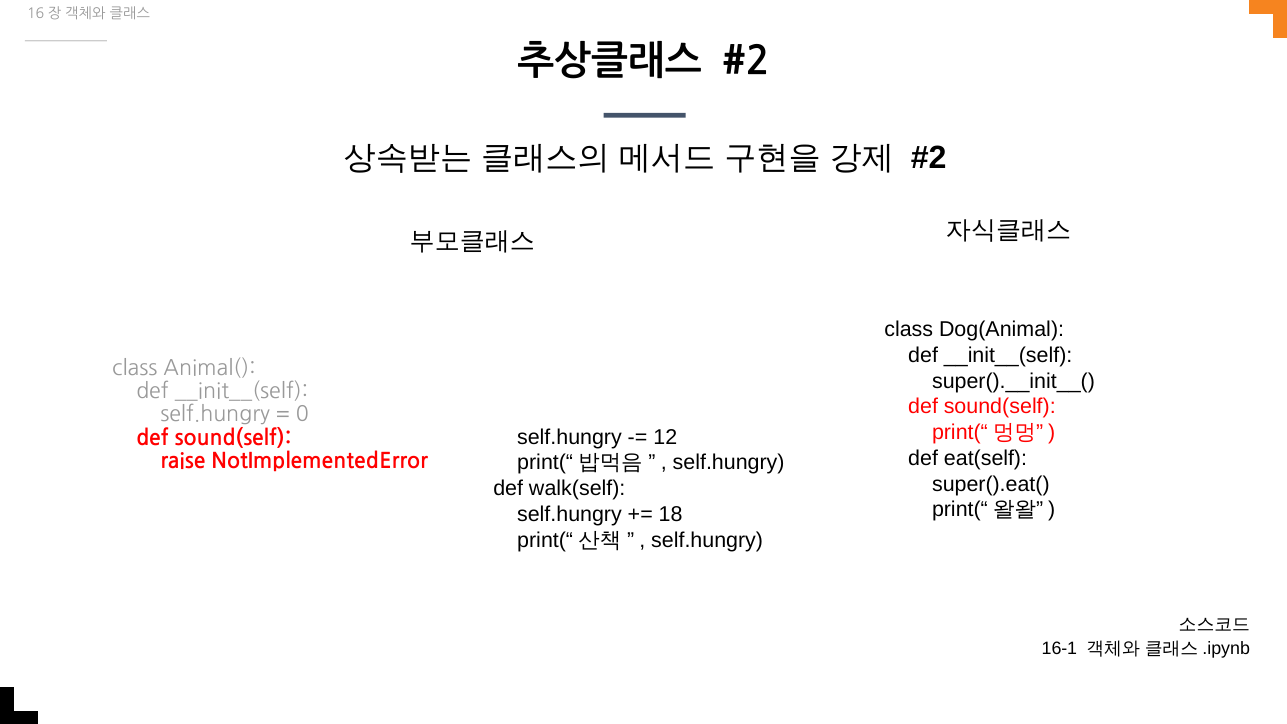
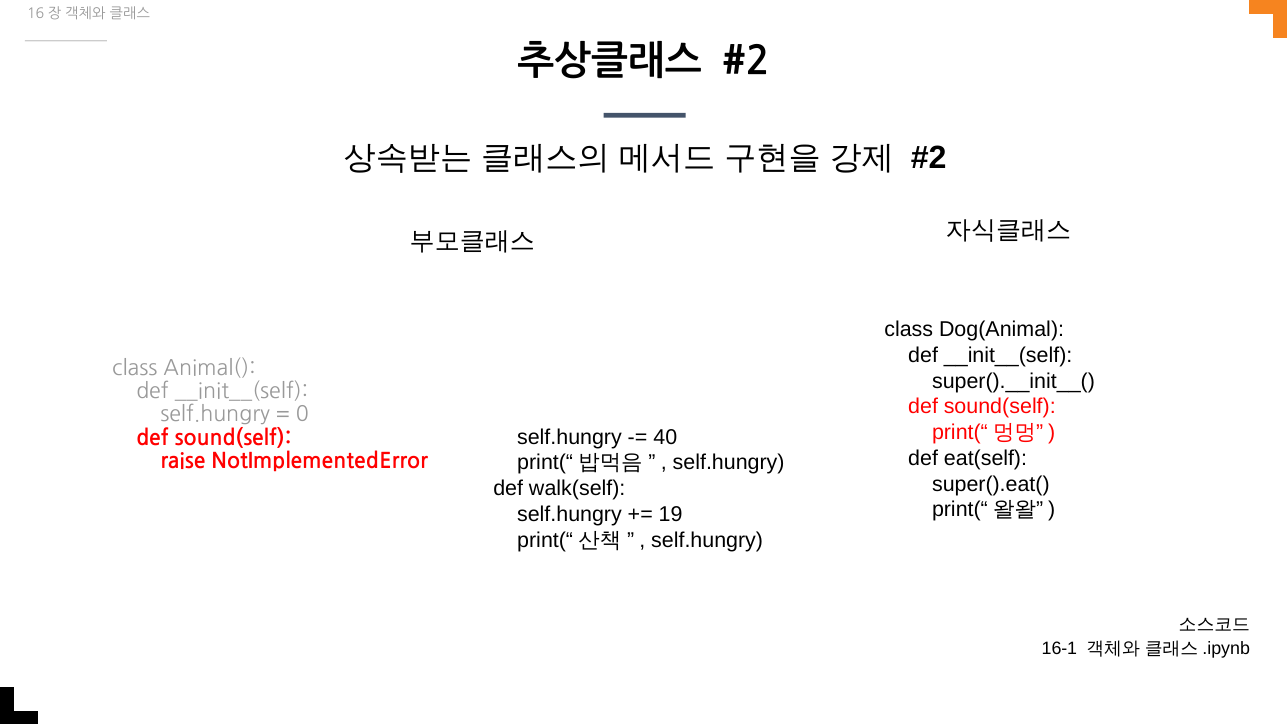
12: 12 -> 40
18: 18 -> 19
